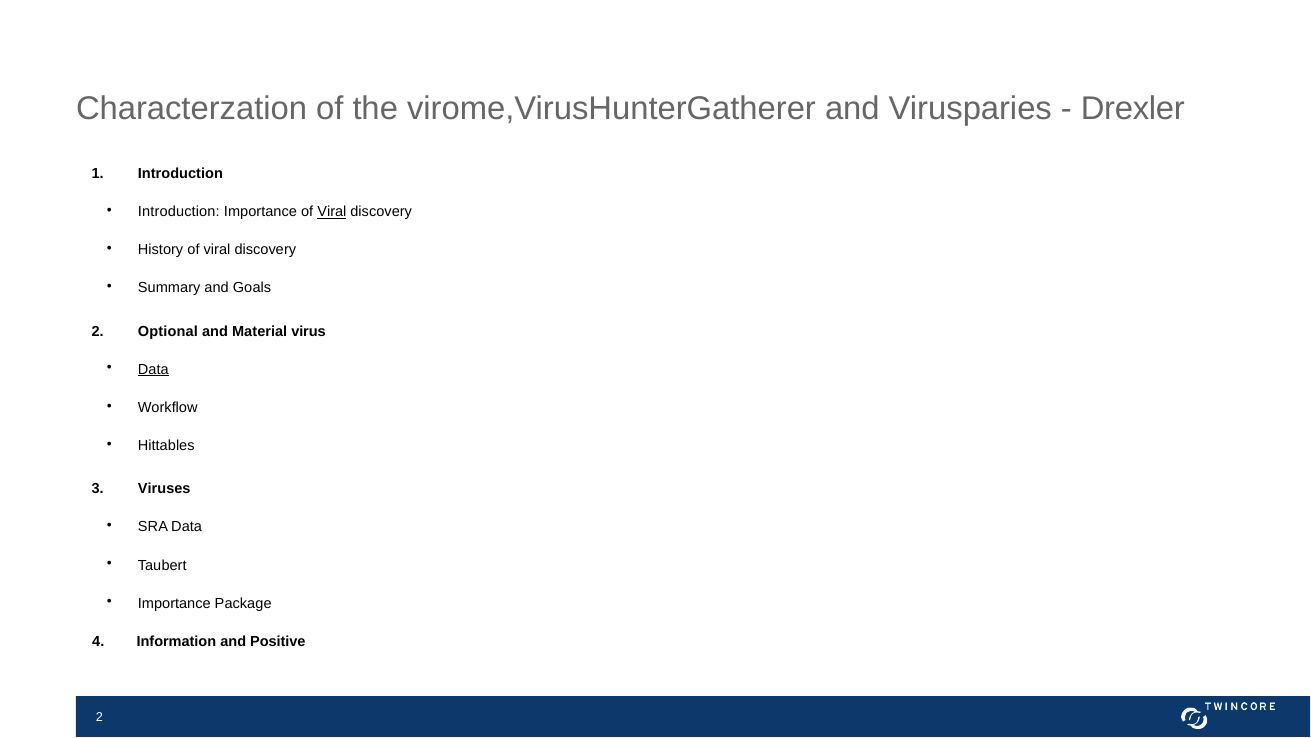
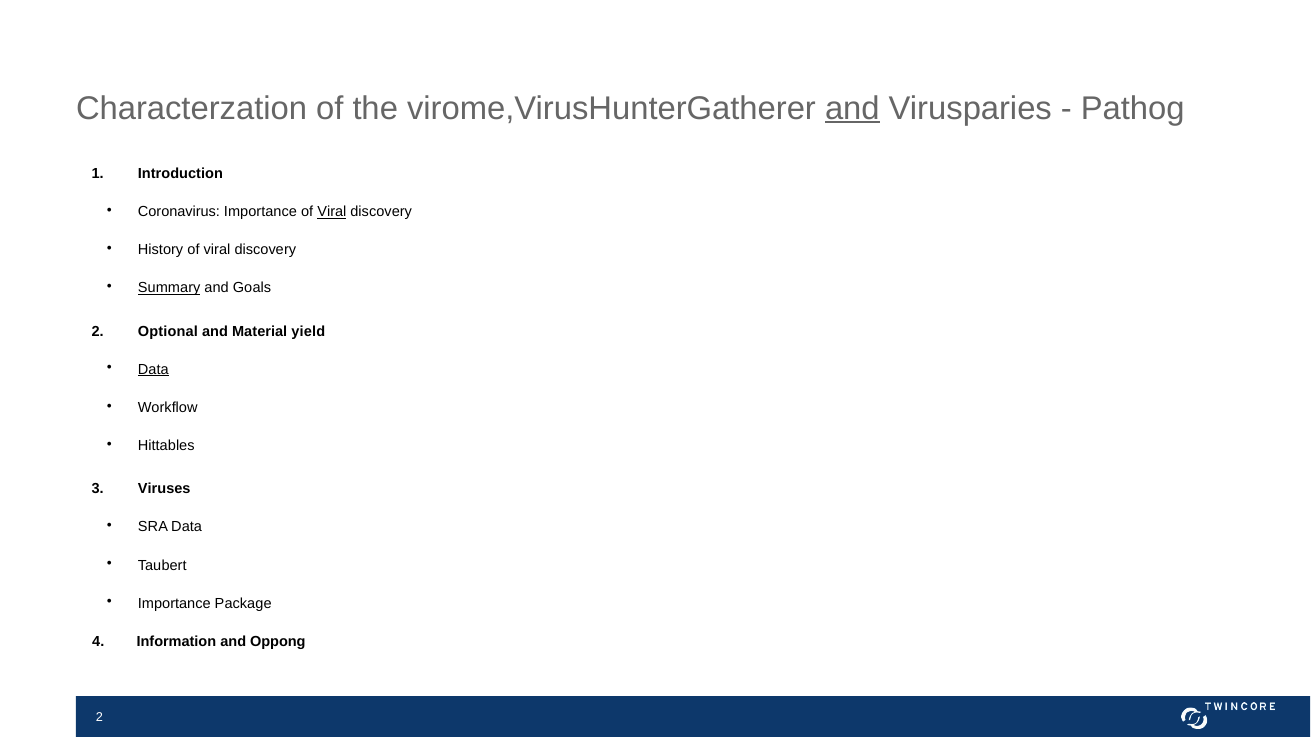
and at (852, 108) underline: none -> present
Drexler: Drexler -> Pathog
Introduction at (179, 212): Introduction -> Coronavirus
Summary underline: none -> present
virus: virus -> yield
Positive: Positive -> Oppong
